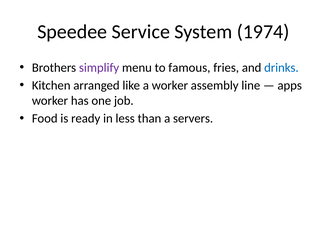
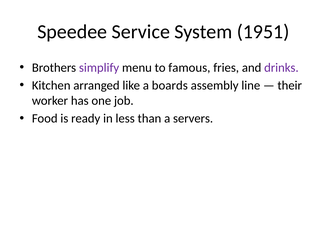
1974: 1974 -> 1951
drinks colour: blue -> purple
a worker: worker -> boards
apps: apps -> their
